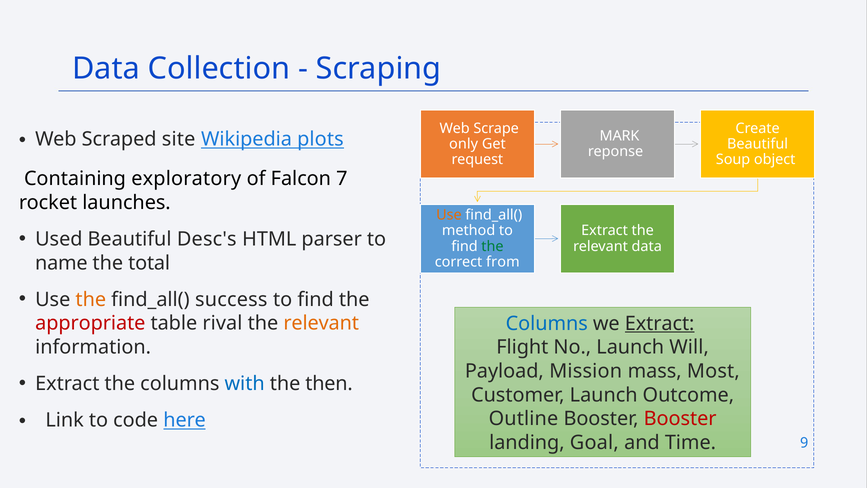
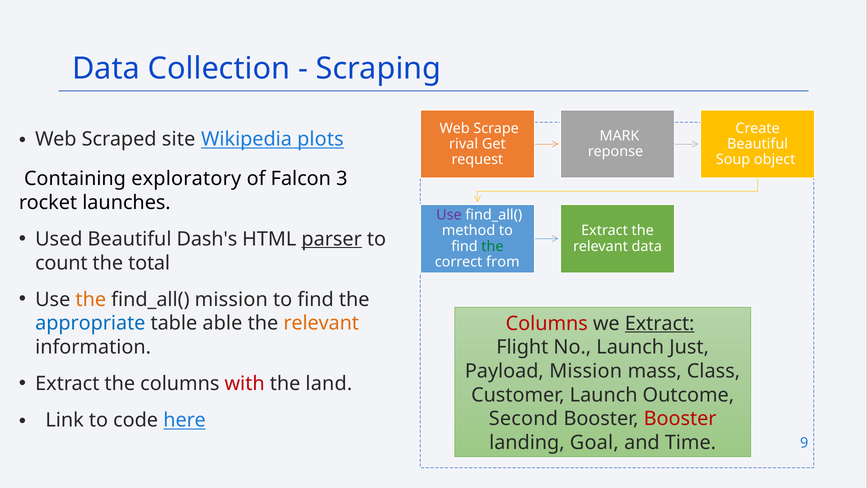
only: only -> rival
7: 7 -> 3
Use at (449, 215) colour: orange -> purple
Desc's: Desc's -> Dash's
parser underline: none -> present
name: name -> count
find_all( success: success -> mission
appropriate colour: red -> blue
rival: rival -> able
Columns at (547, 323) colour: blue -> red
Will: Will -> Just
Most: Most -> Class
with colour: blue -> red
then: then -> land
Outline: Outline -> Second
